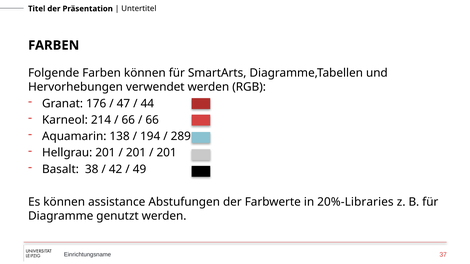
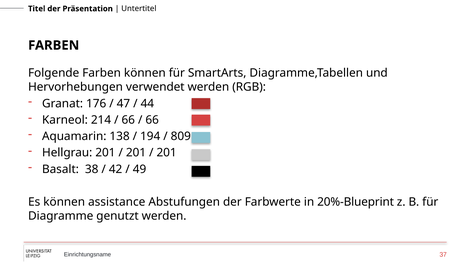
289: 289 -> 809
20%-Libraries: 20%-Libraries -> 20%-Blueprint
